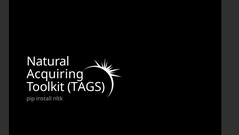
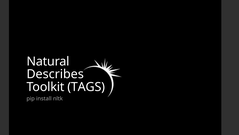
Acquiring: Acquiring -> Describes
